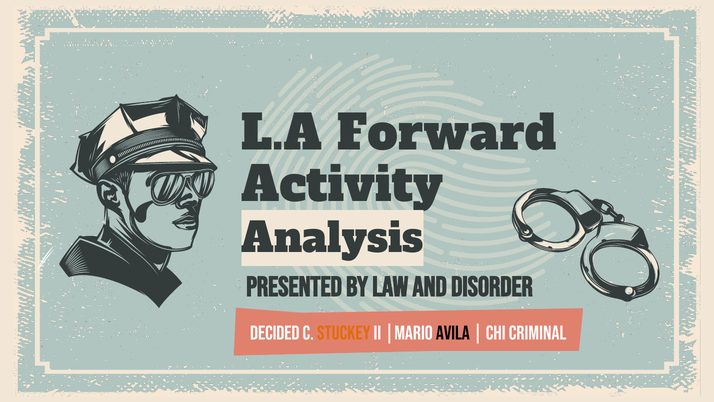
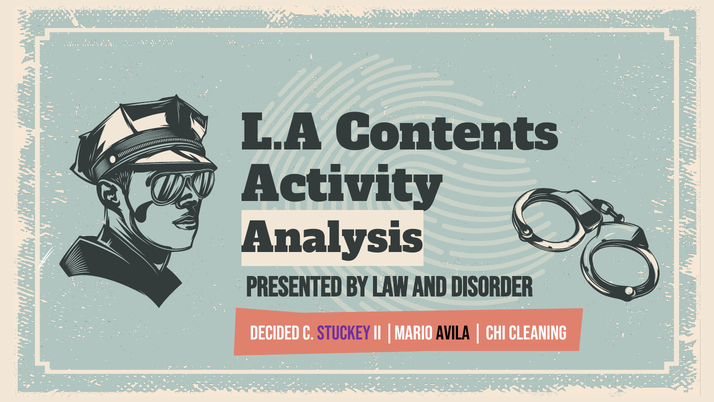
Forward: Forward -> Contents
Stuckey colour: orange -> purple
Criminal: Criminal -> Cleaning
